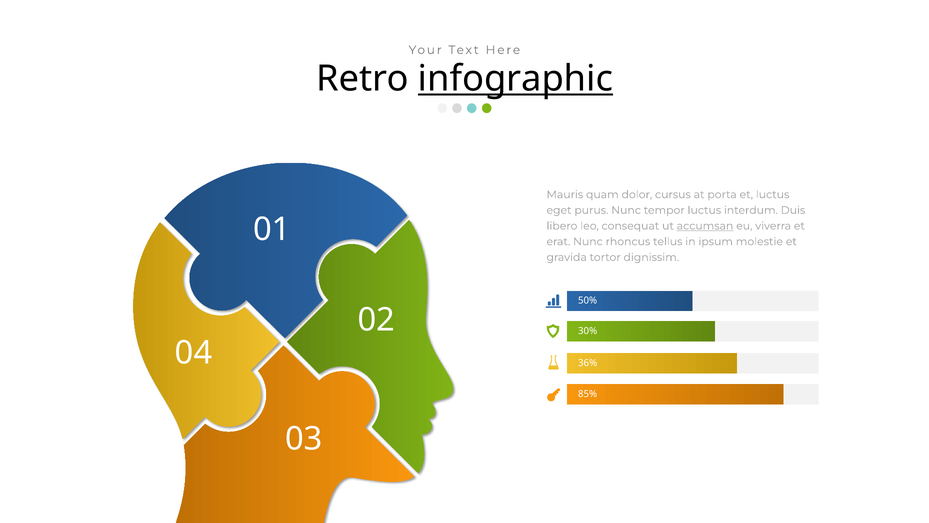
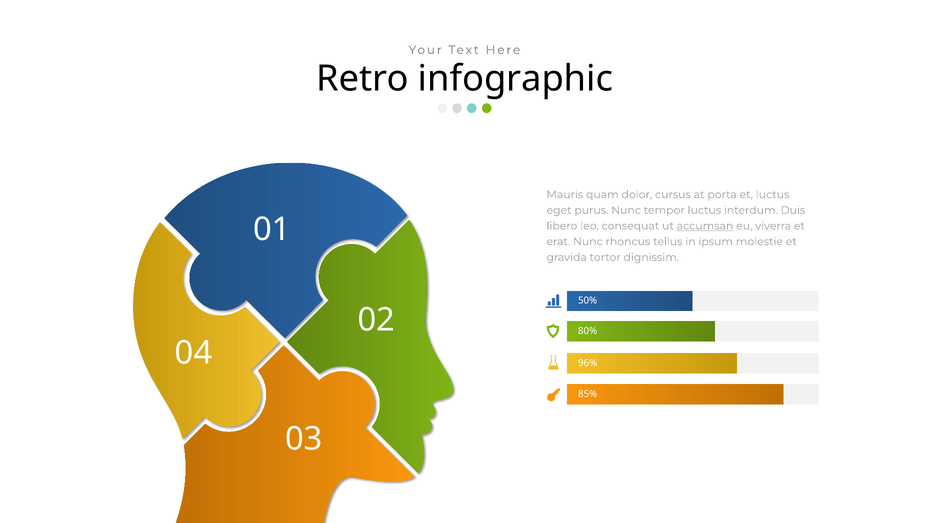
infographic underline: present -> none
30%: 30% -> 80%
36%: 36% -> 96%
